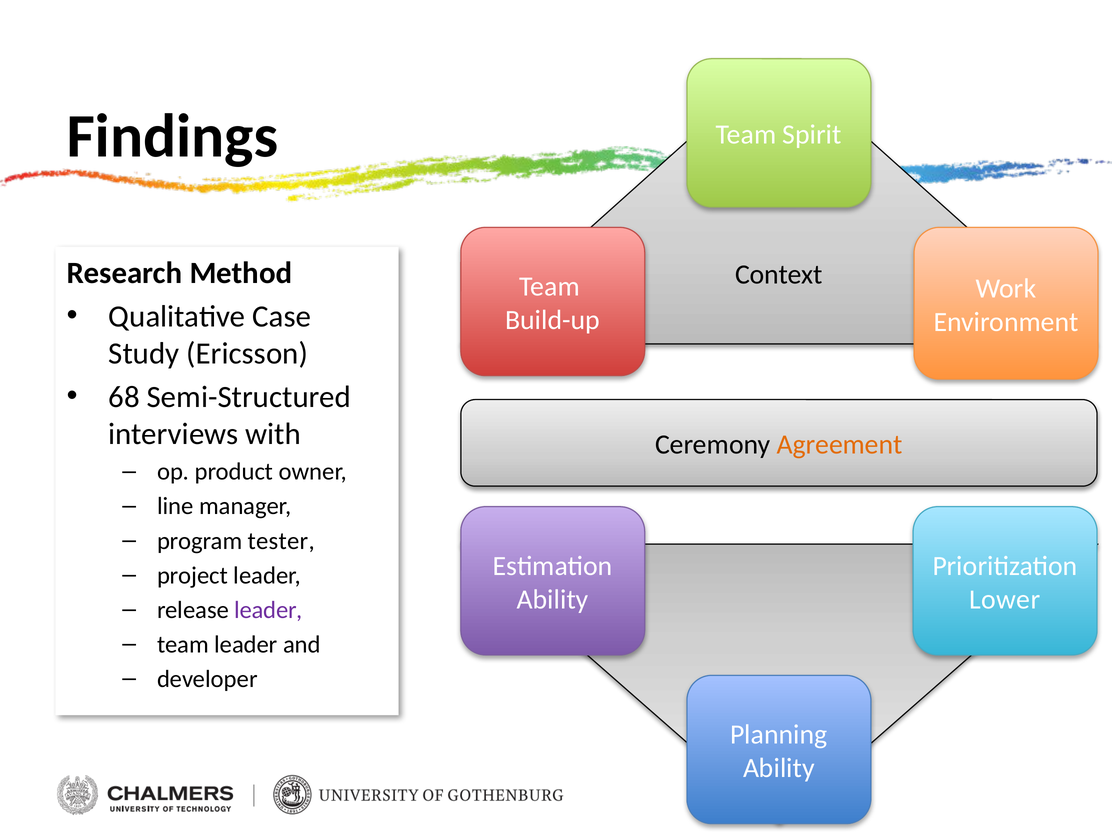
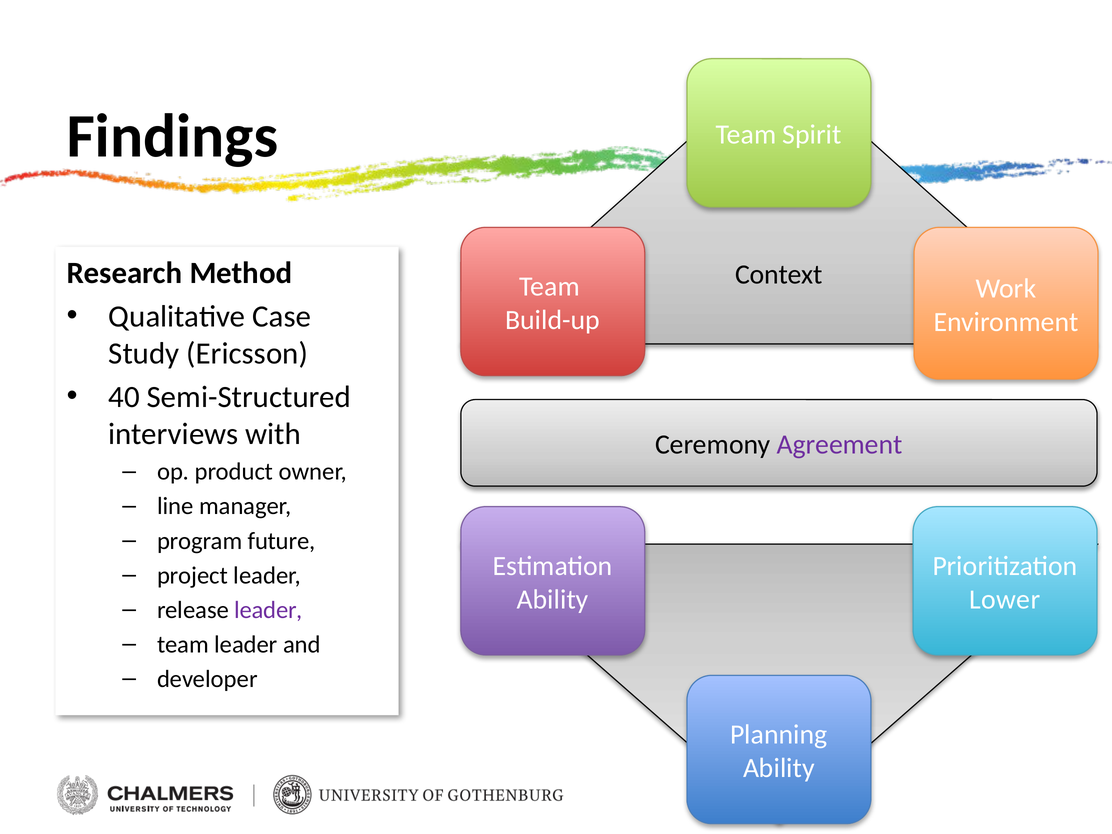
68: 68 -> 40
Agreement colour: orange -> purple
tester: tester -> future
